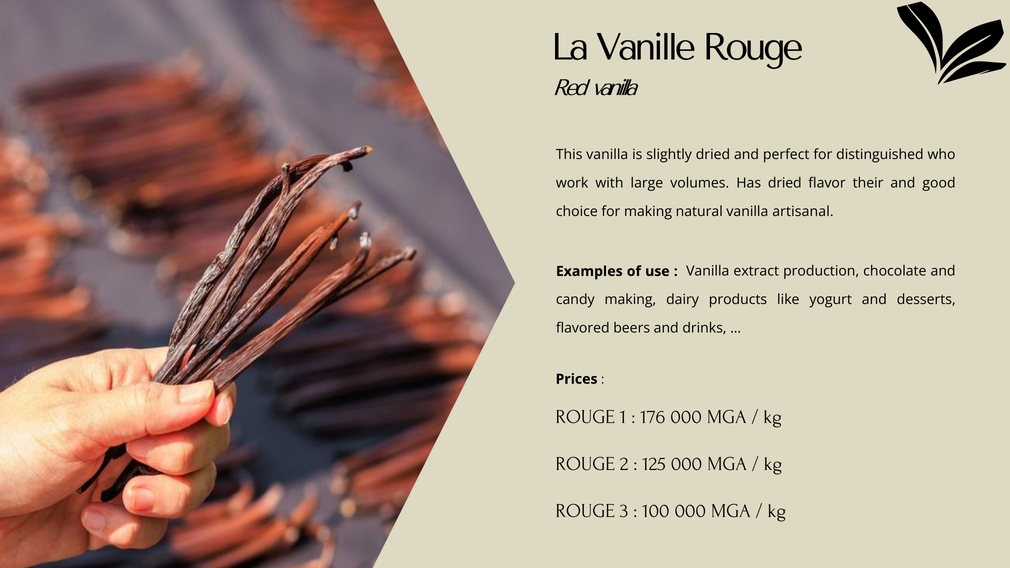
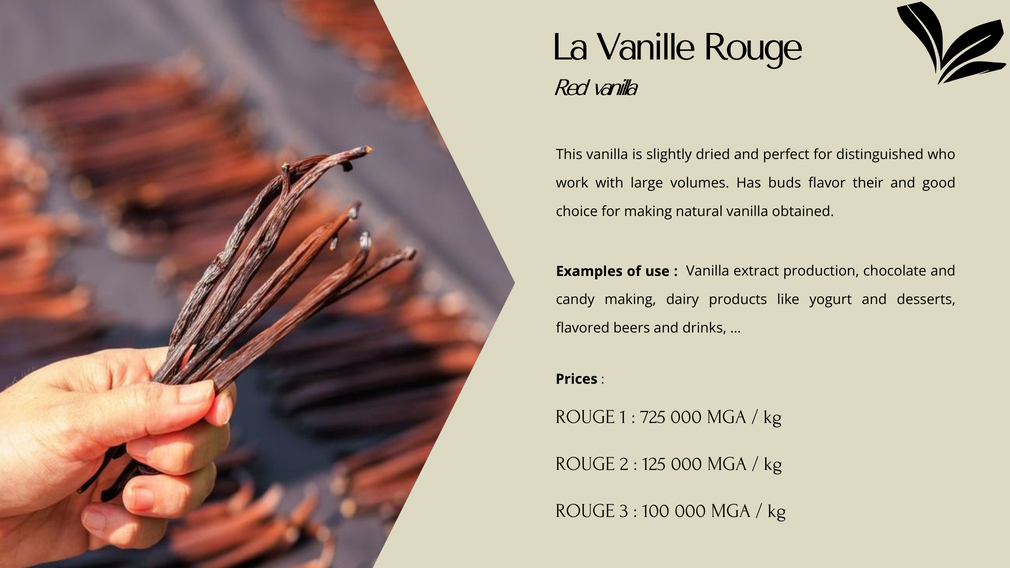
Has dried: dried -> buds
artisanal: artisanal -> obtained
176: 176 -> 725
